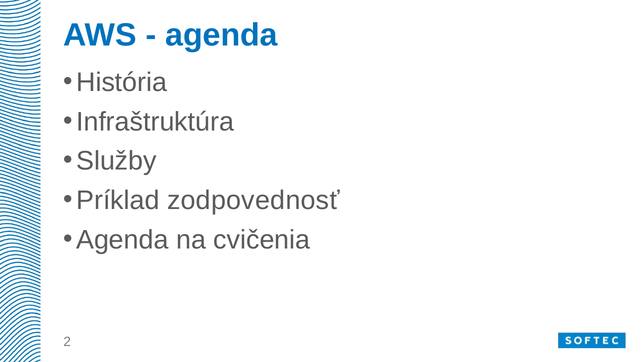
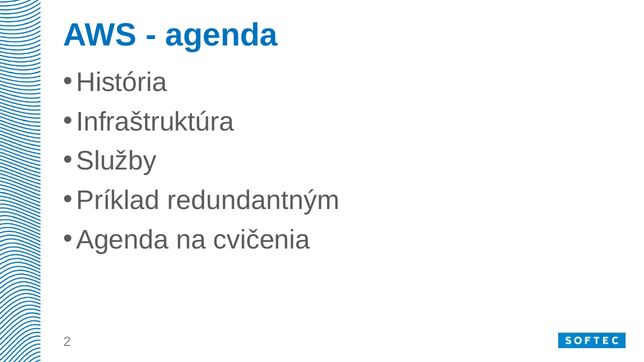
zodpovednosť: zodpovednosť -> redundantným
